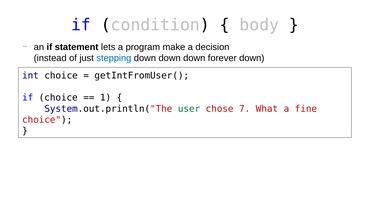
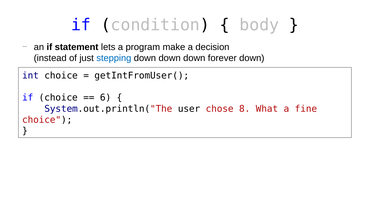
1: 1 -> 6
user colour: green -> black
7: 7 -> 8
